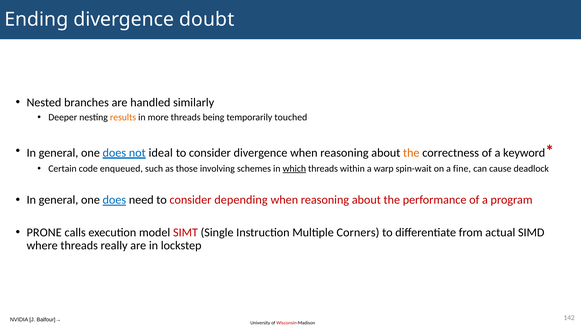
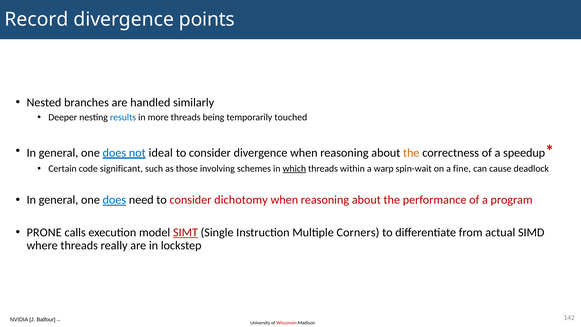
Ending: Ending -> Record
doubt: doubt -> points
results colour: orange -> blue
keyword: keyword -> speedup
enqueued: enqueued -> significant
depending: depending -> dichotomy
SIMT underline: none -> present
